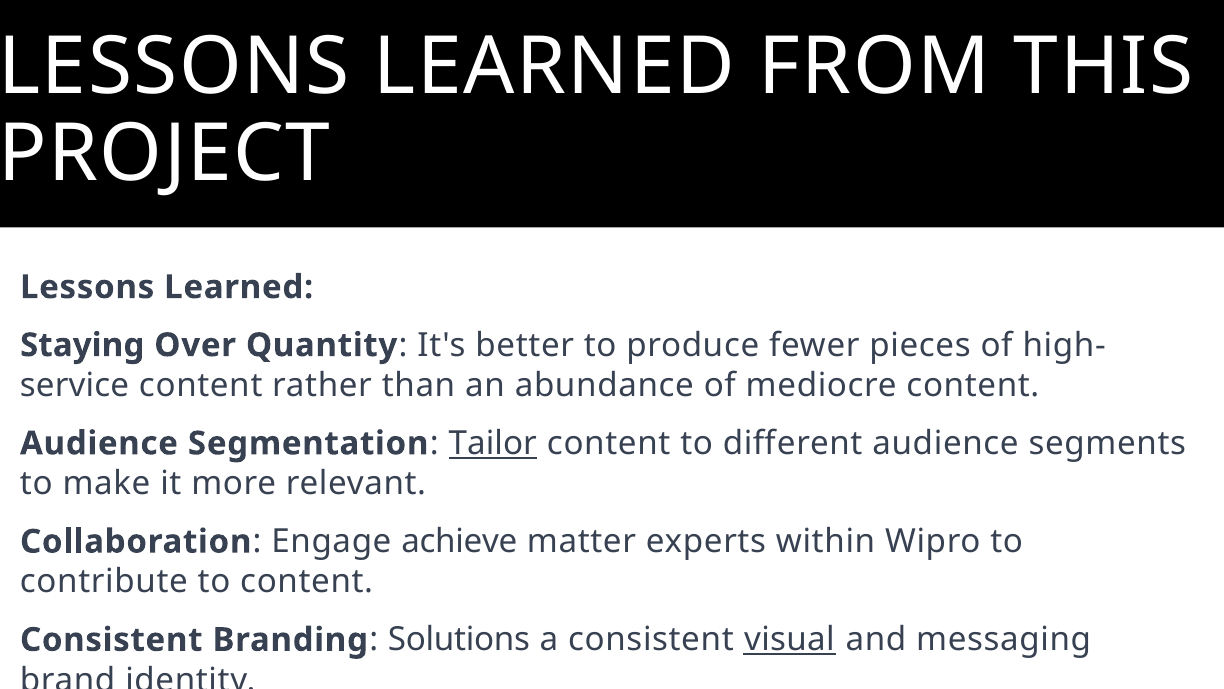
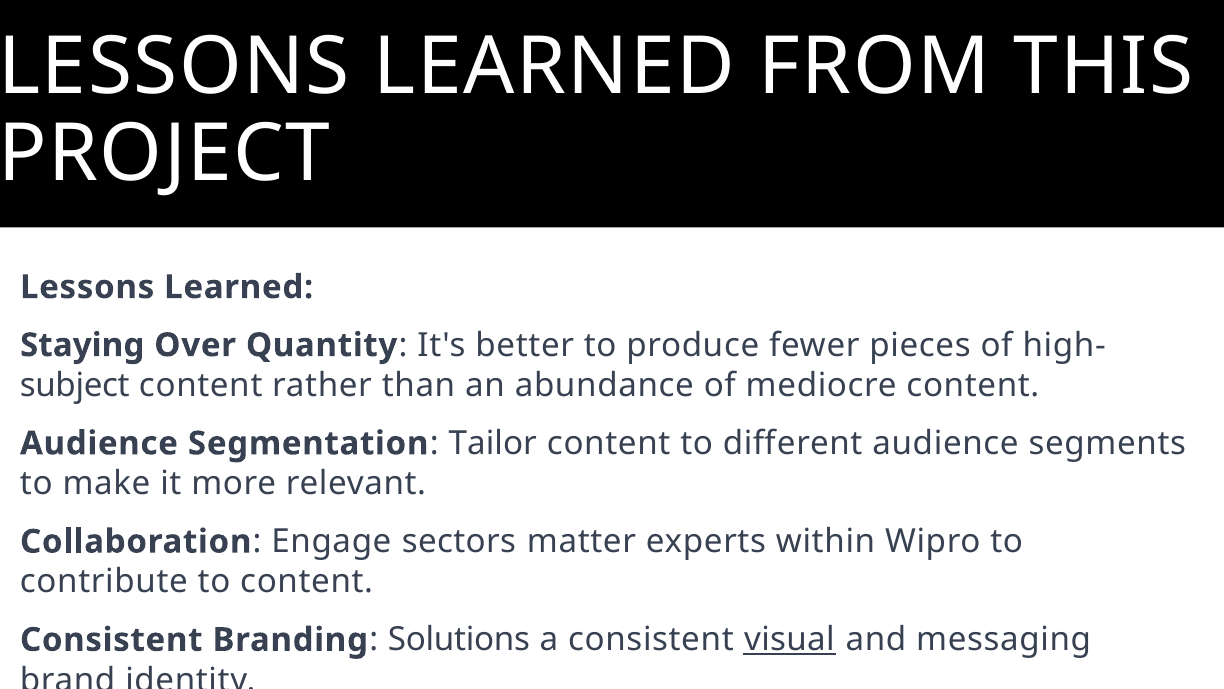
service: service -> subject
Tailor underline: present -> none
achieve: achieve -> sectors
